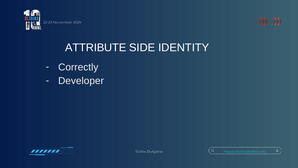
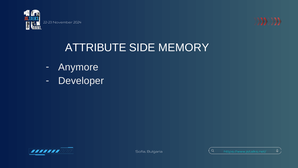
IDENTITY: IDENTITY -> MEMORY
Correctly: Correctly -> Anymore
